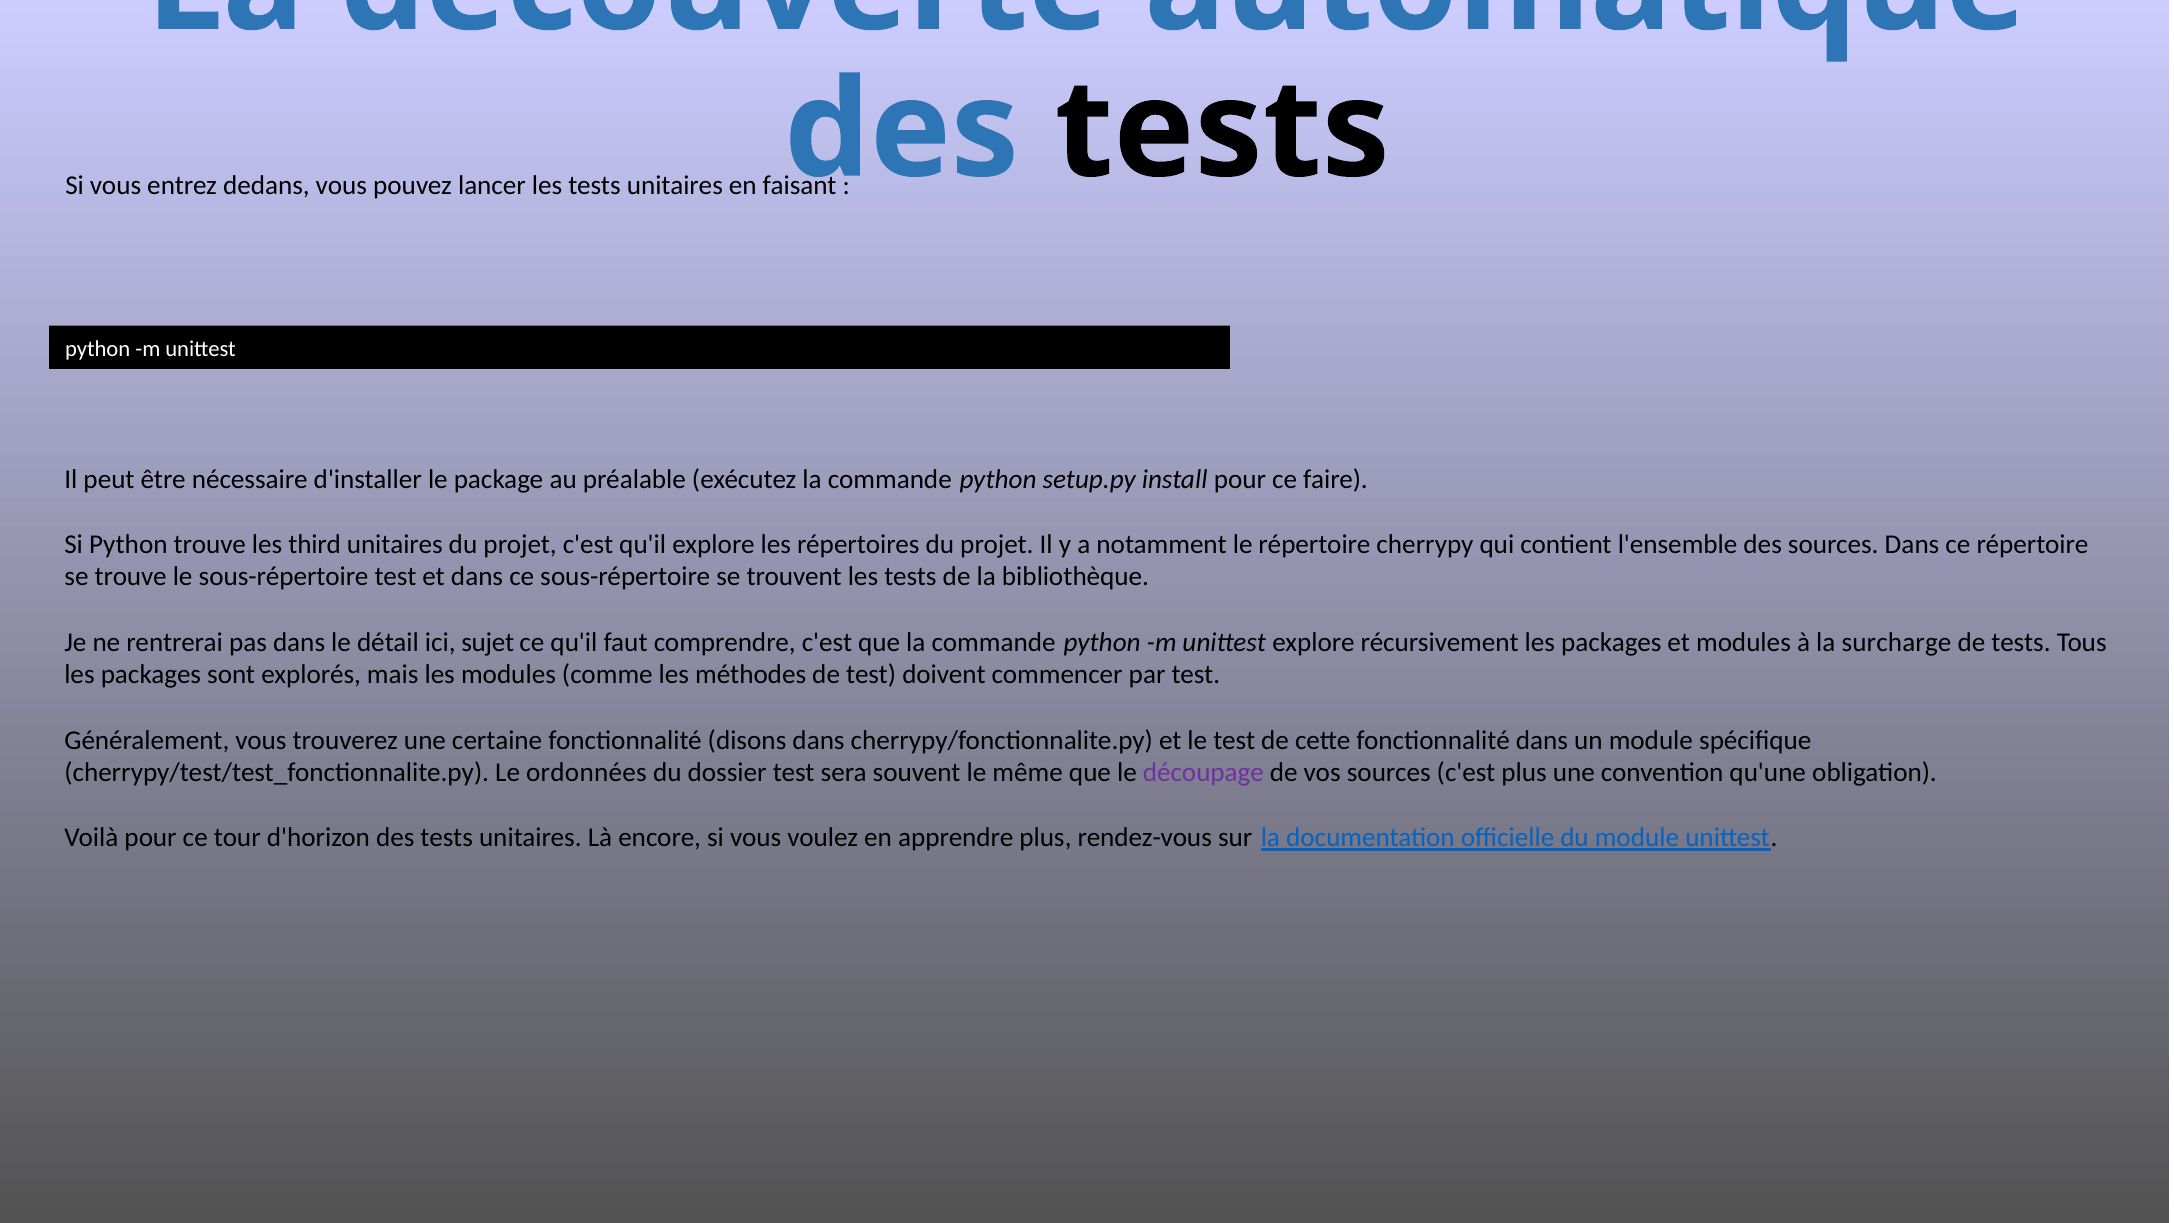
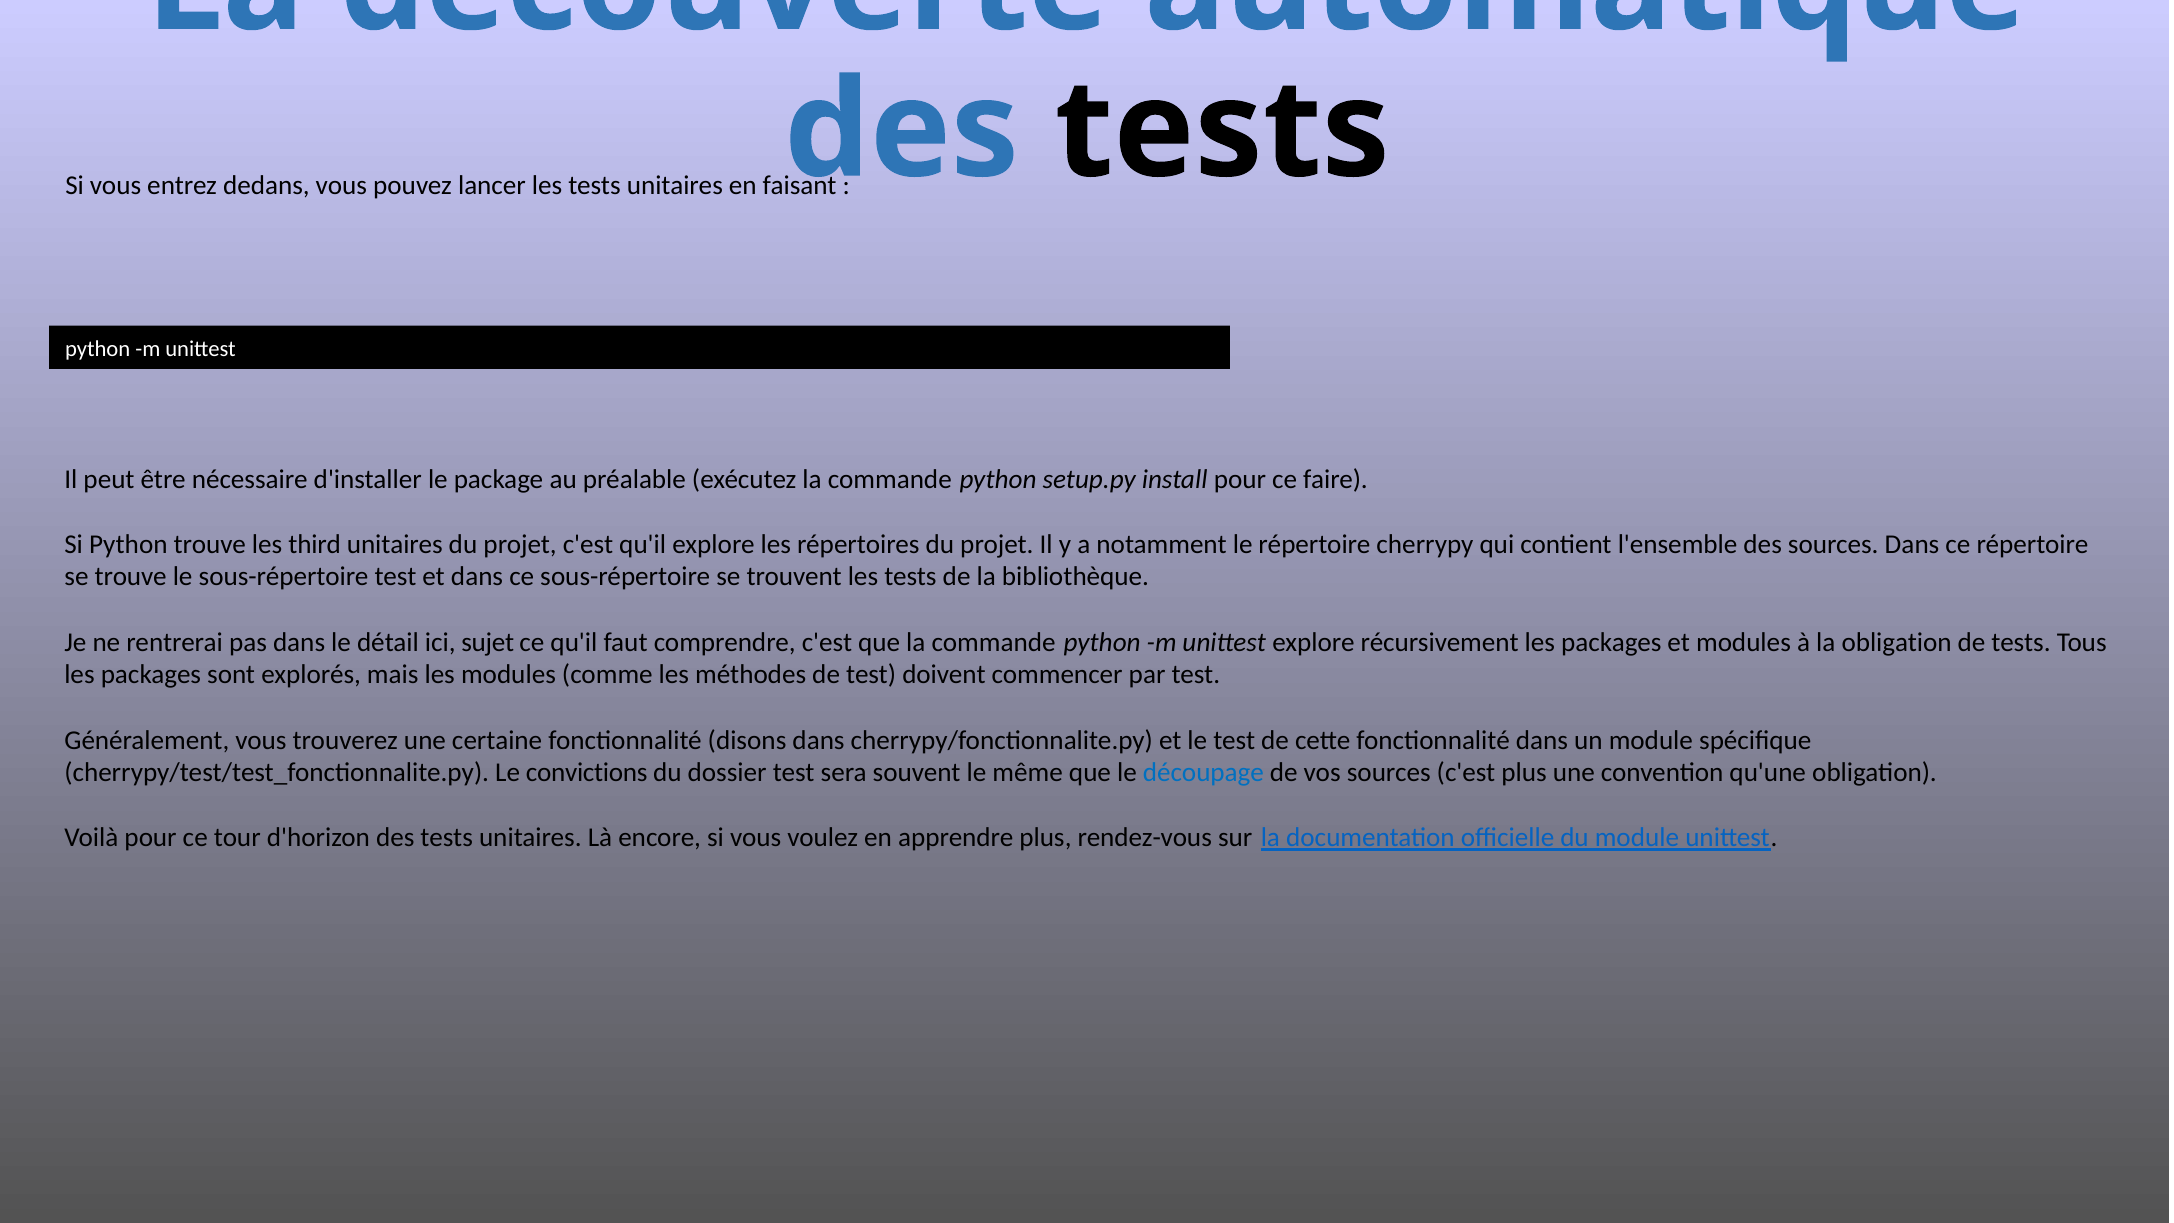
la surcharge: surcharge -> obligation
ordonnées: ordonnées -> convictions
découpage colour: purple -> blue
